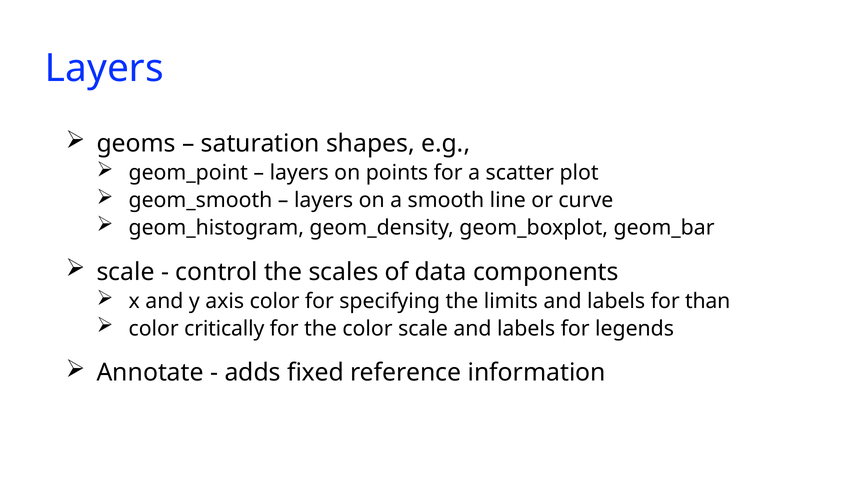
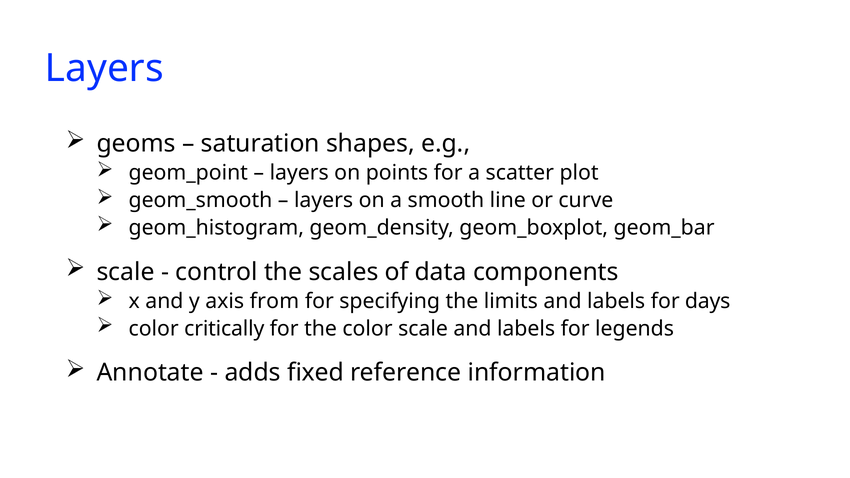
axis color: color -> from
than: than -> days
